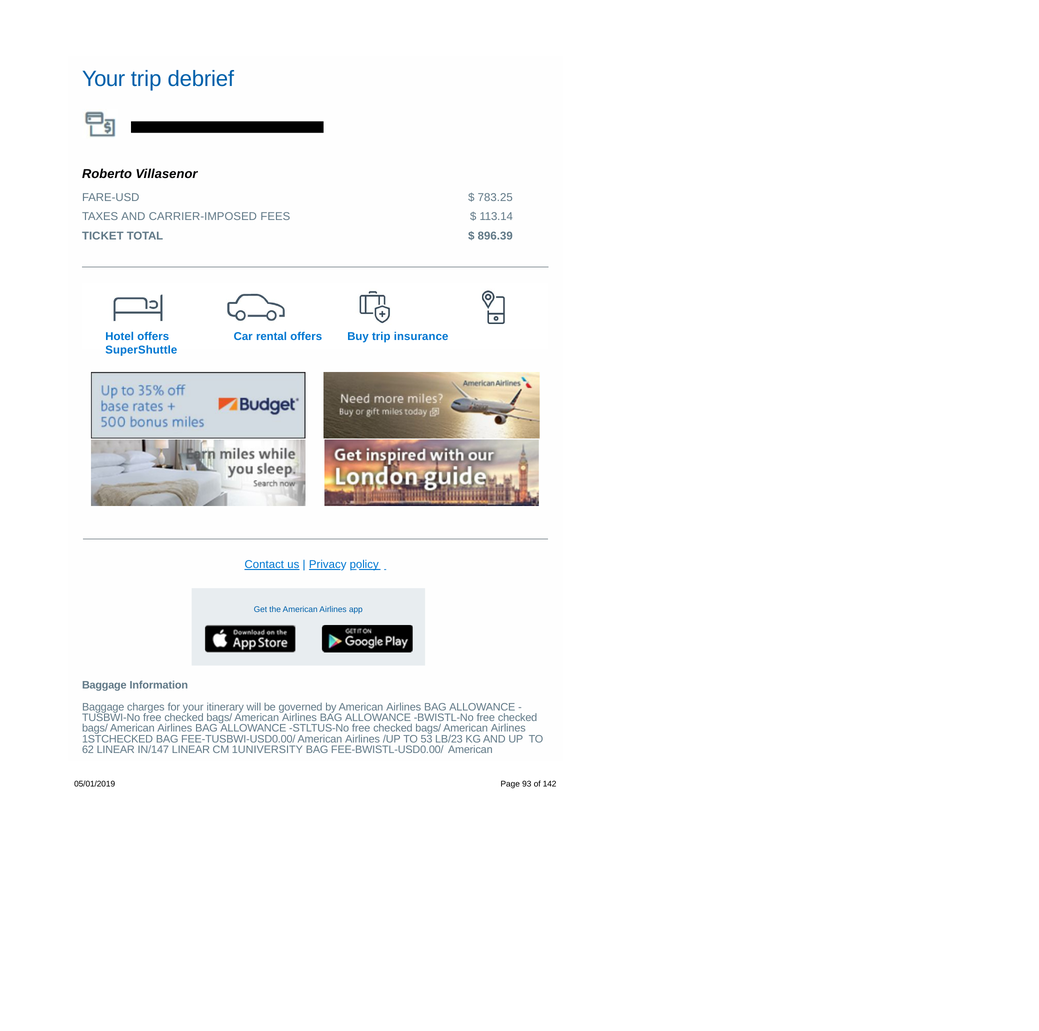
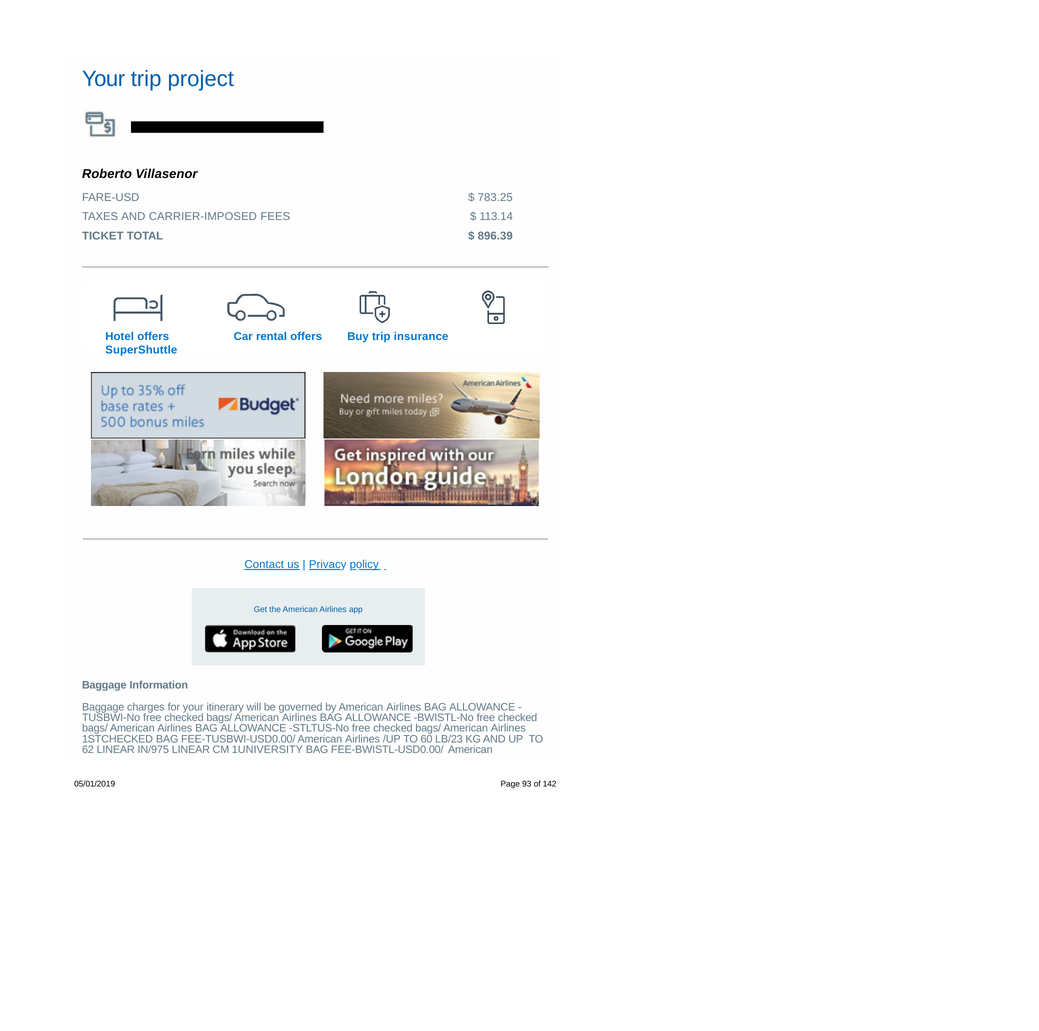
debrief: debrief -> project
53: 53 -> 60
IN/147: IN/147 -> IN/975
